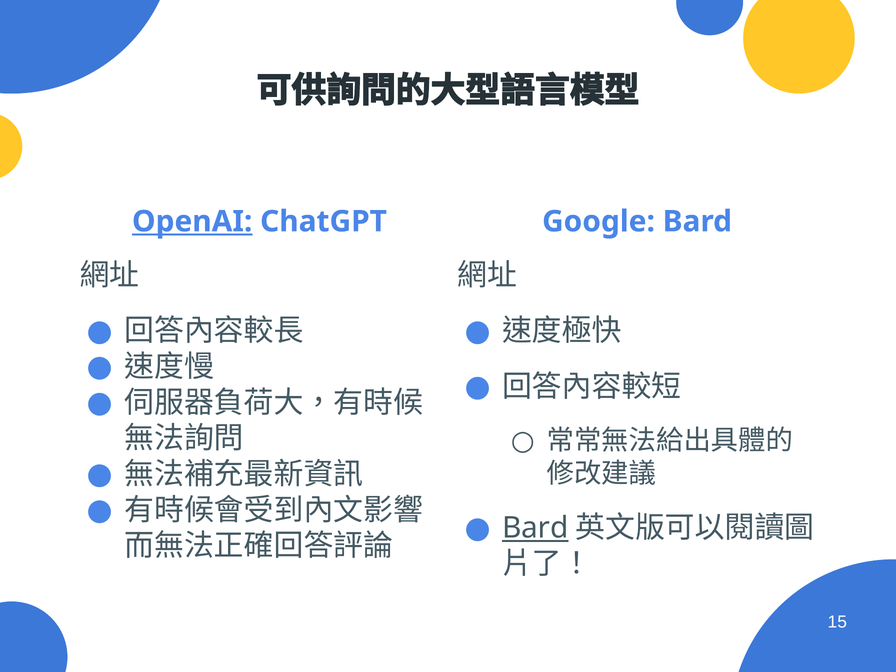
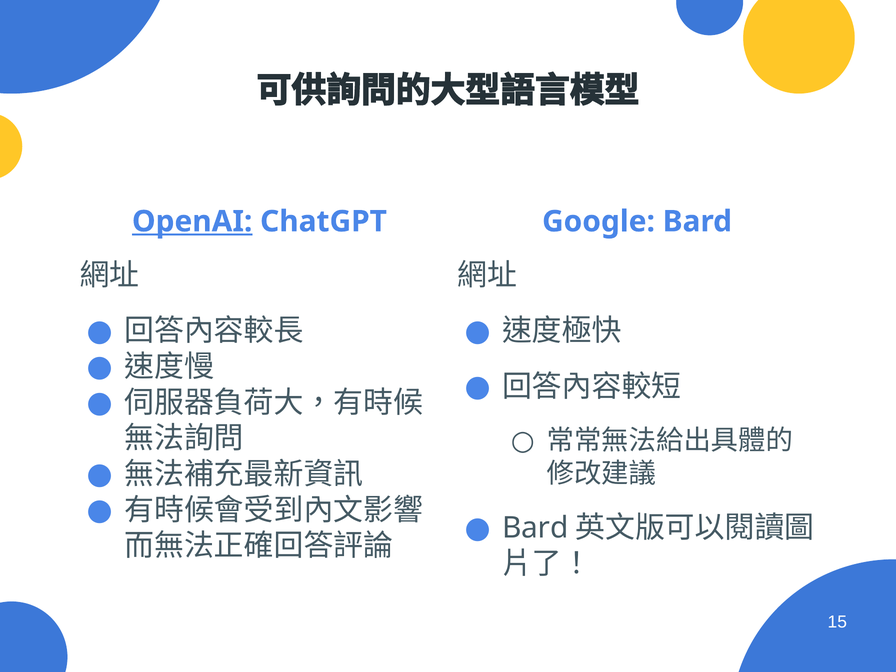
Bard at (535, 528) underline: present -> none
